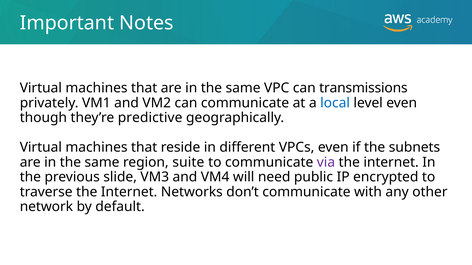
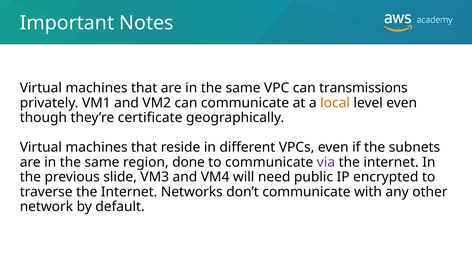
local colour: blue -> orange
predictive: predictive -> certificate
suite: suite -> done
